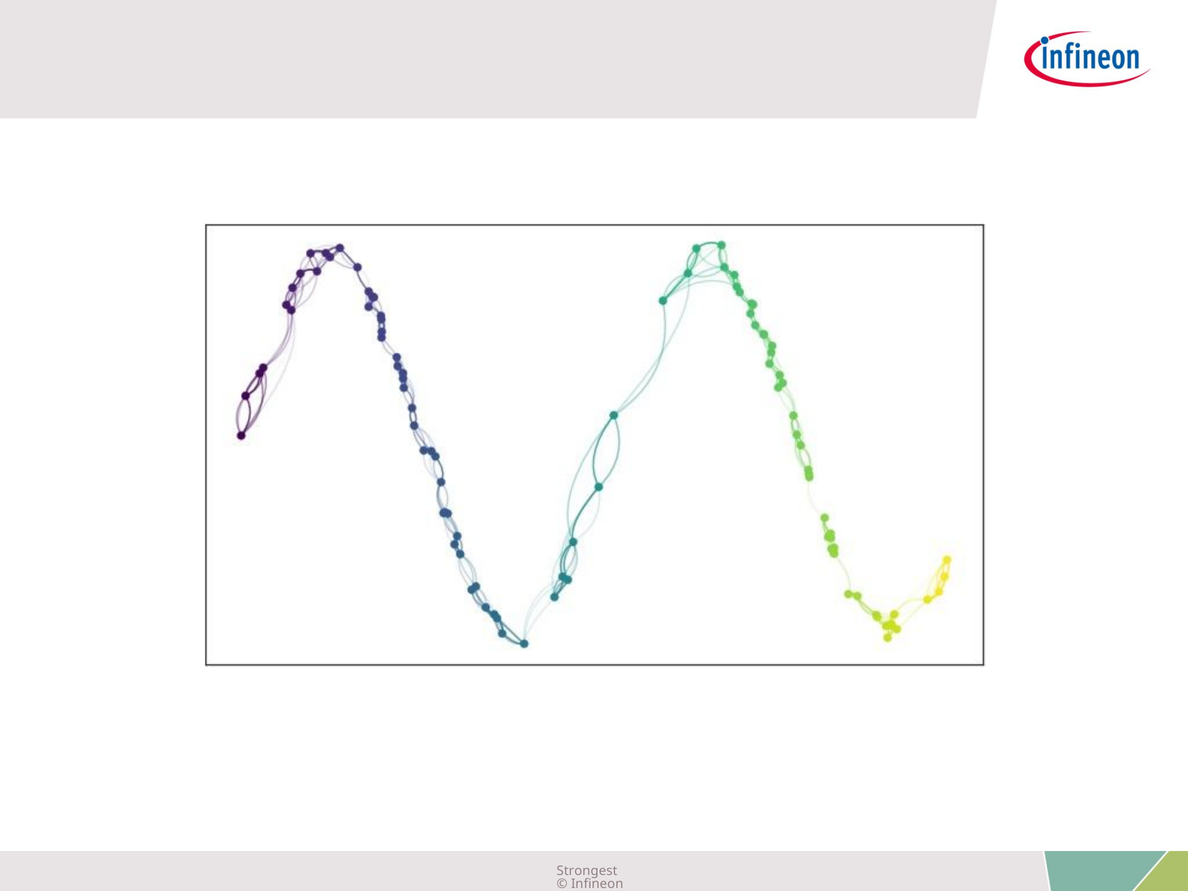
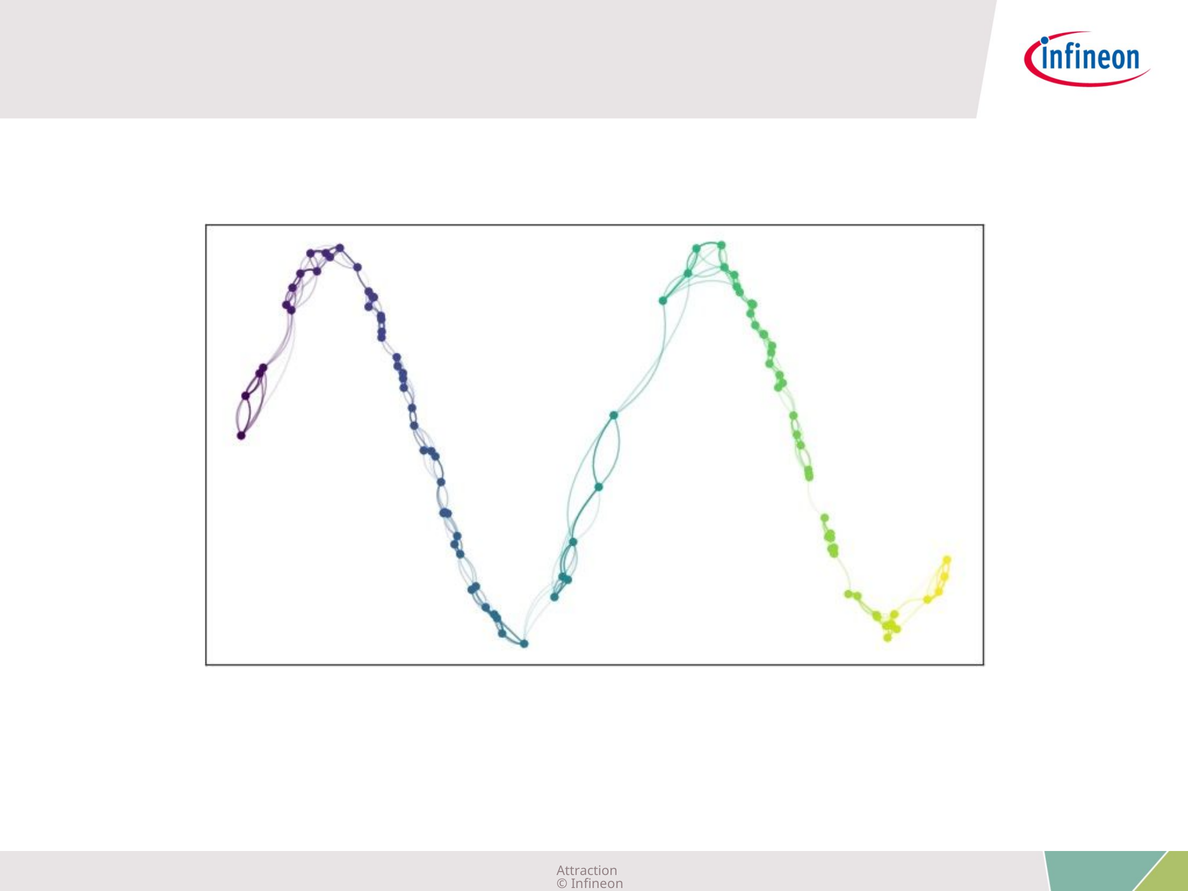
Strongest: Strongest -> Attraction
